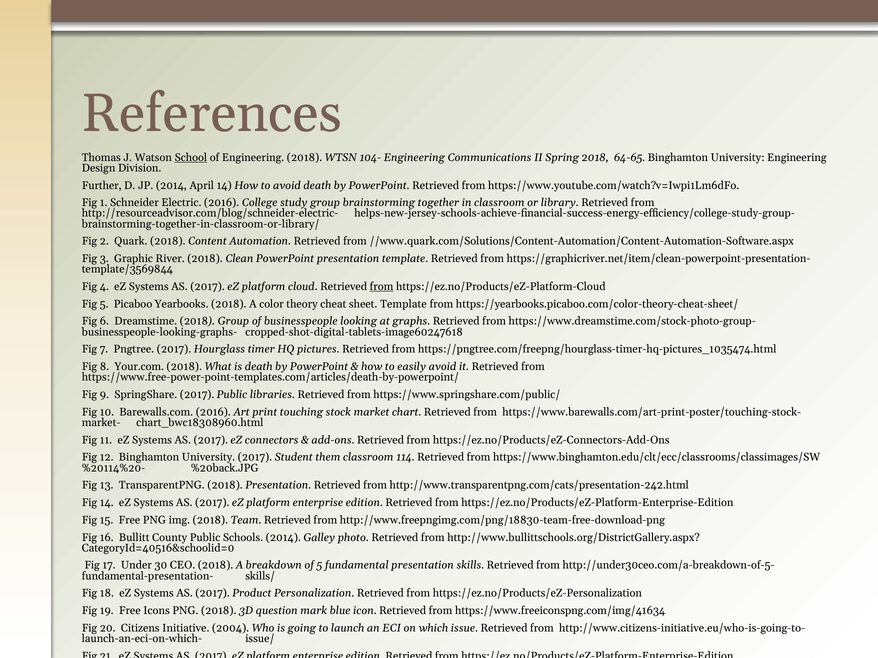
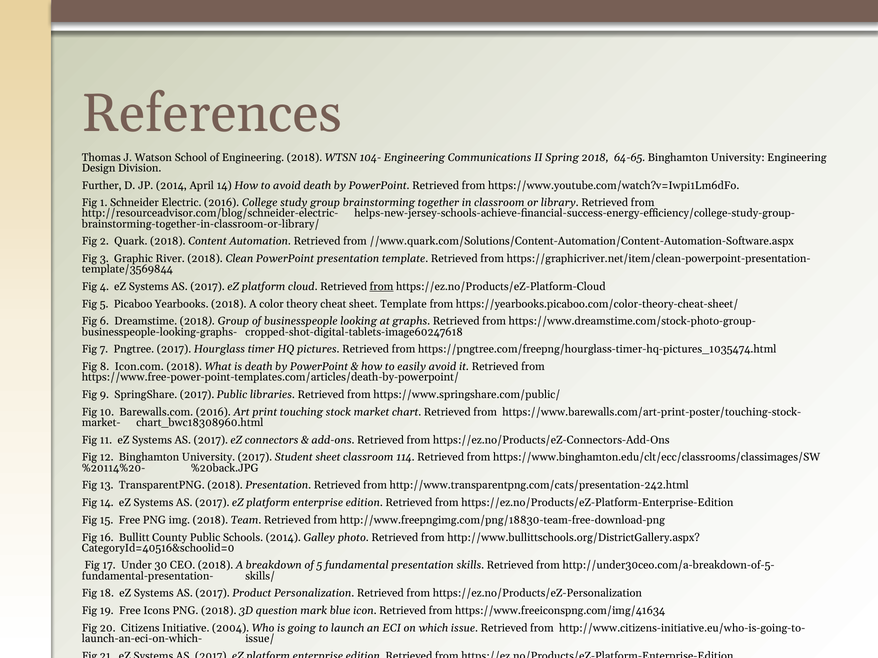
School underline: present -> none
Your.com: Your.com -> Icon.com
Student them: them -> sheet
